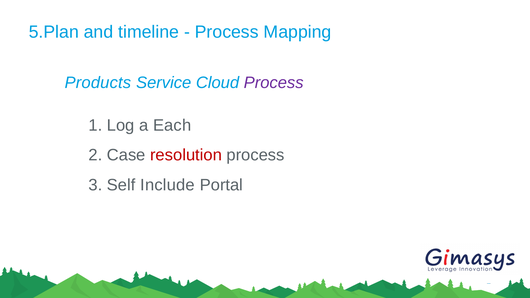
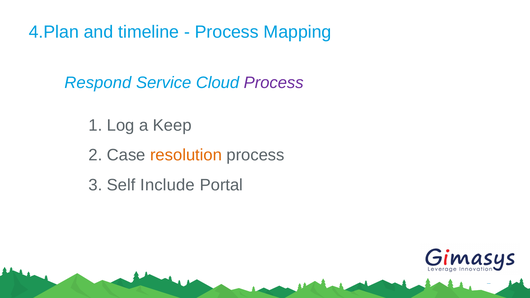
5.Plan: 5.Plan -> 4.Plan
Products: Products -> Respond
Each: Each -> Keep
resolution colour: red -> orange
